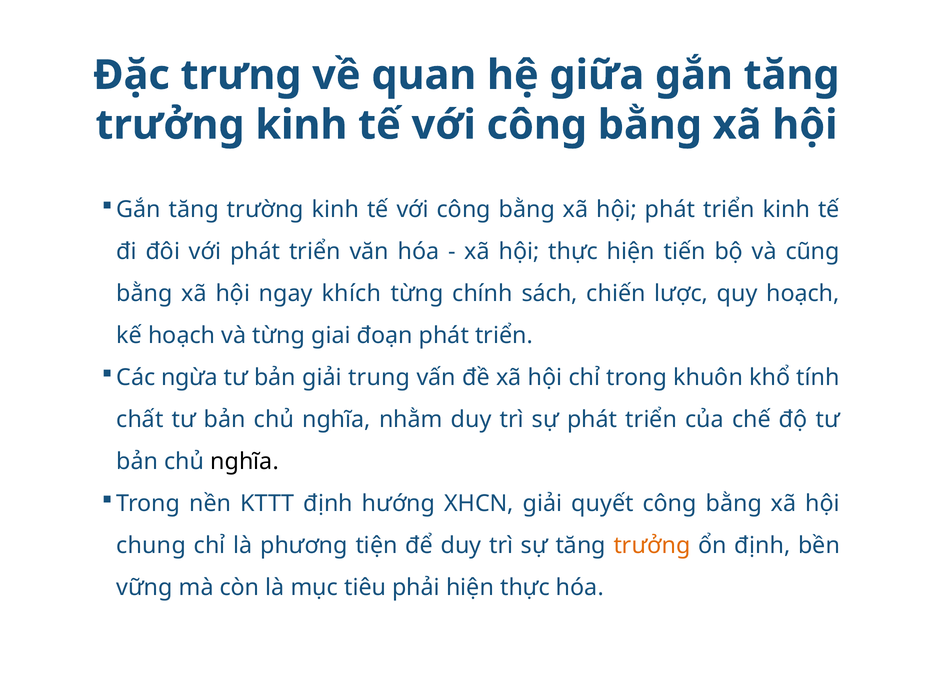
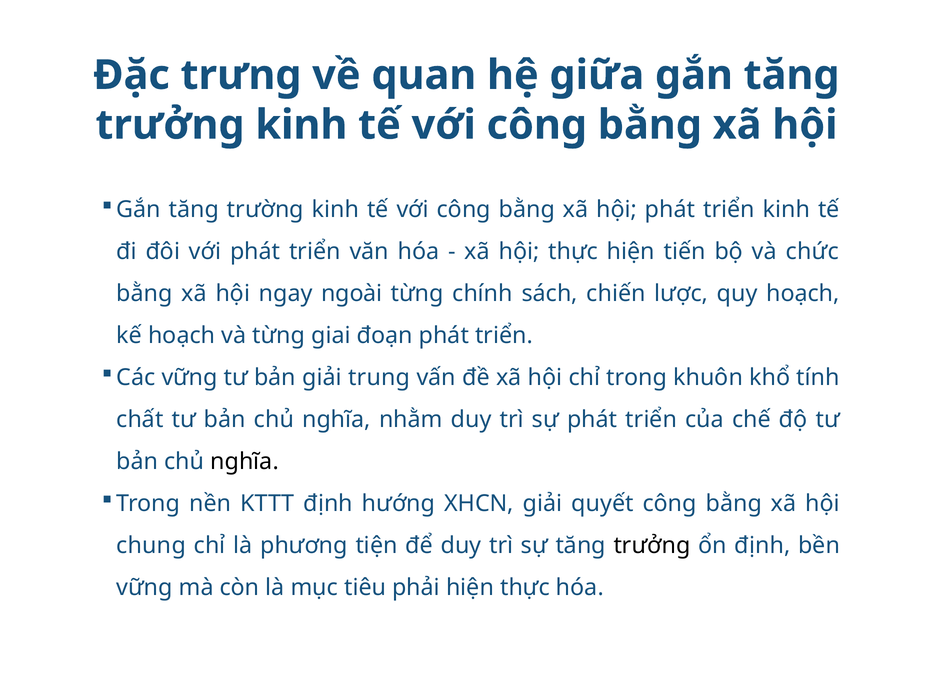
cũng: cũng -> chức
khích: khích -> ngoài
Các ngừa: ngừa -> vững
trưởng at (652, 546) colour: orange -> black
